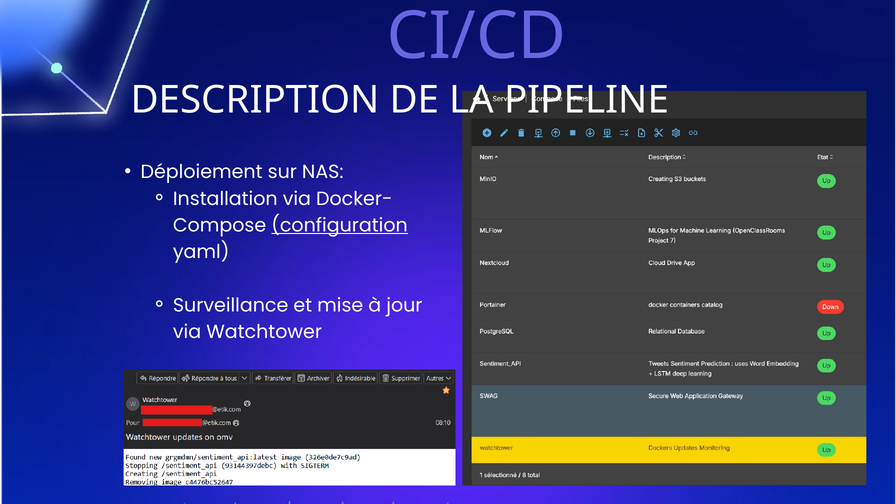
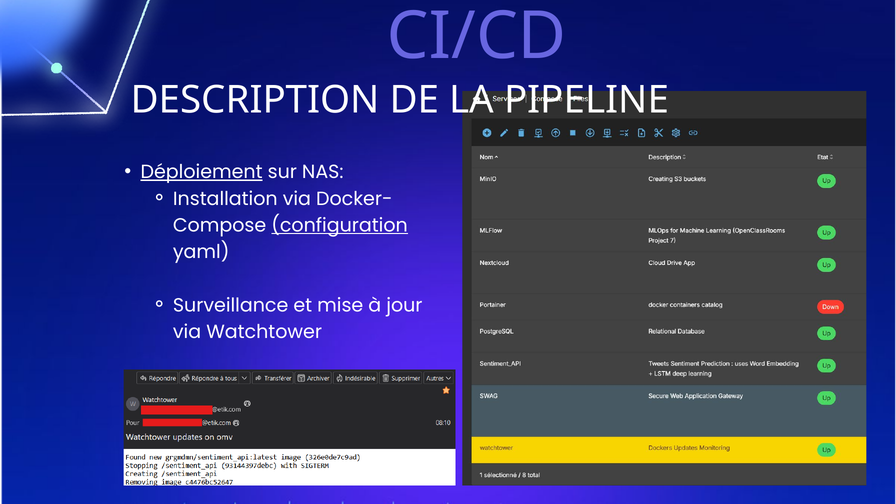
Déploiement underline: none -> present
